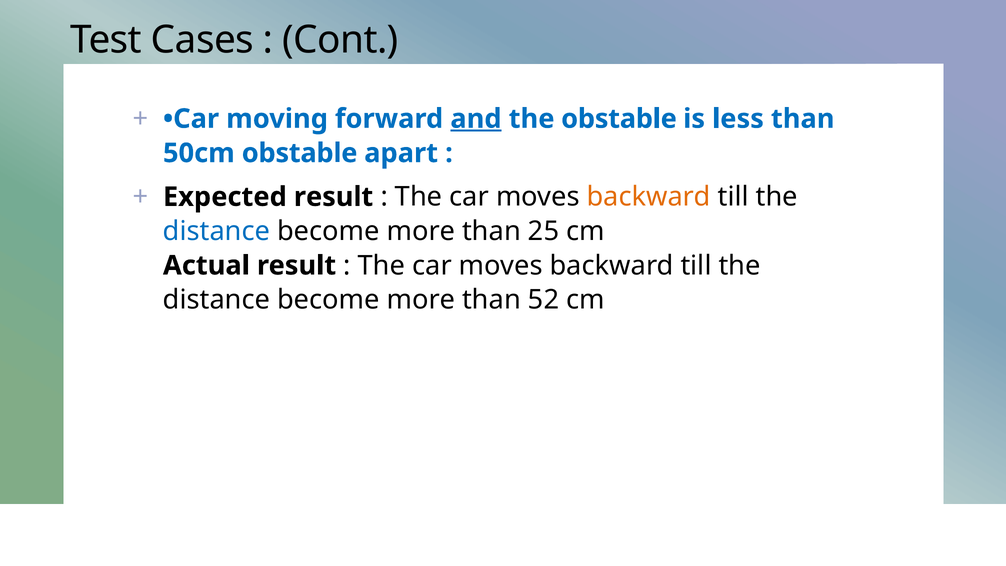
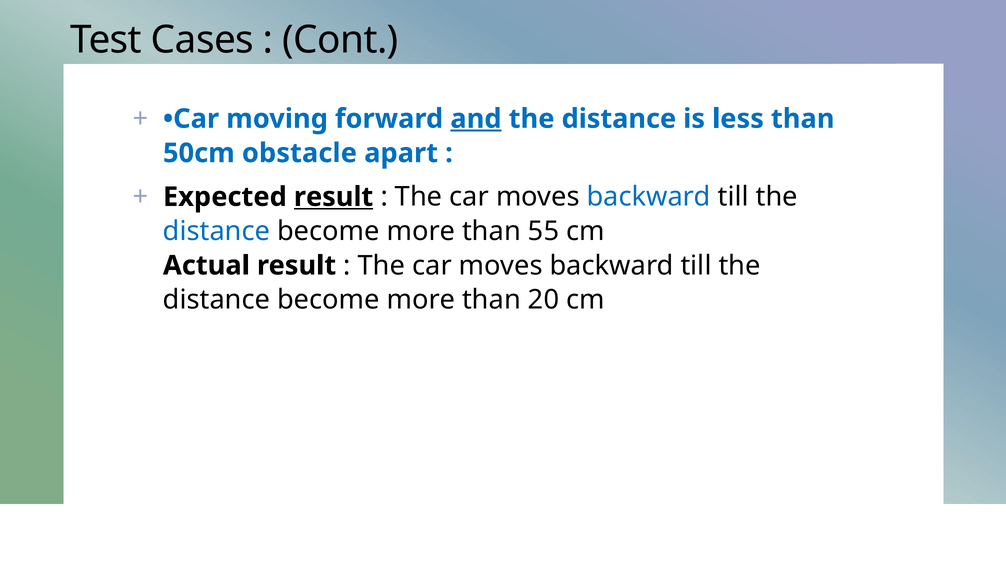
obstable at (619, 119): obstable -> distance
50cm obstable: obstable -> obstacle
result at (334, 197) underline: none -> present
backward at (649, 197) colour: orange -> blue
25: 25 -> 55
52: 52 -> 20
